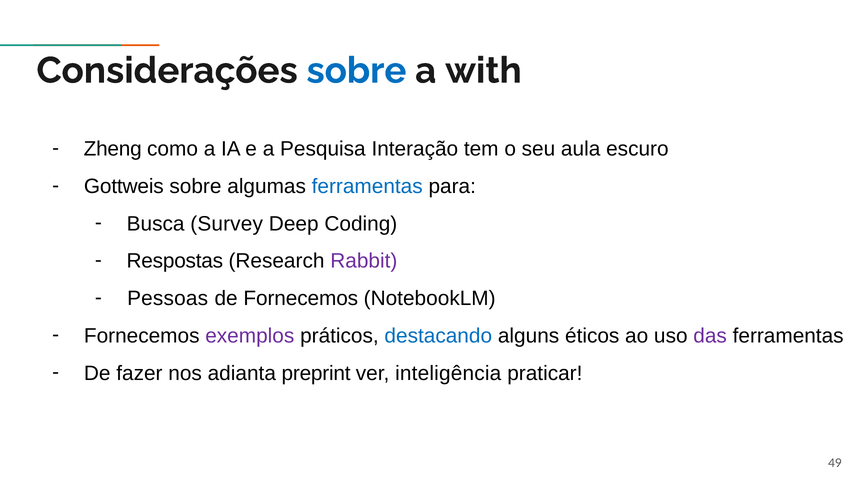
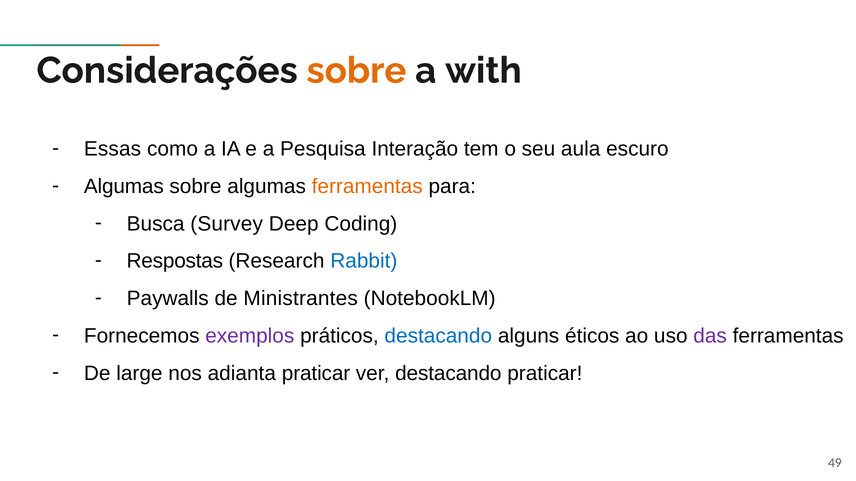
sobre at (356, 71) colour: blue -> orange
Zheng: Zheng -> Essas
Gottweis at (124, 187): Gottweis -> Algumas
ferramentas at (367, 187) colour: blue -> orange
Rabbit colour: purple -> blue
Pessoas: Pessoas -> Paywalls
de Fornecemos: Fornecemos -> Ministrantes
fazer: fazer -> large
adianta preprint: preprint -> praticar
ver inteligência: inteligência -> destacando
